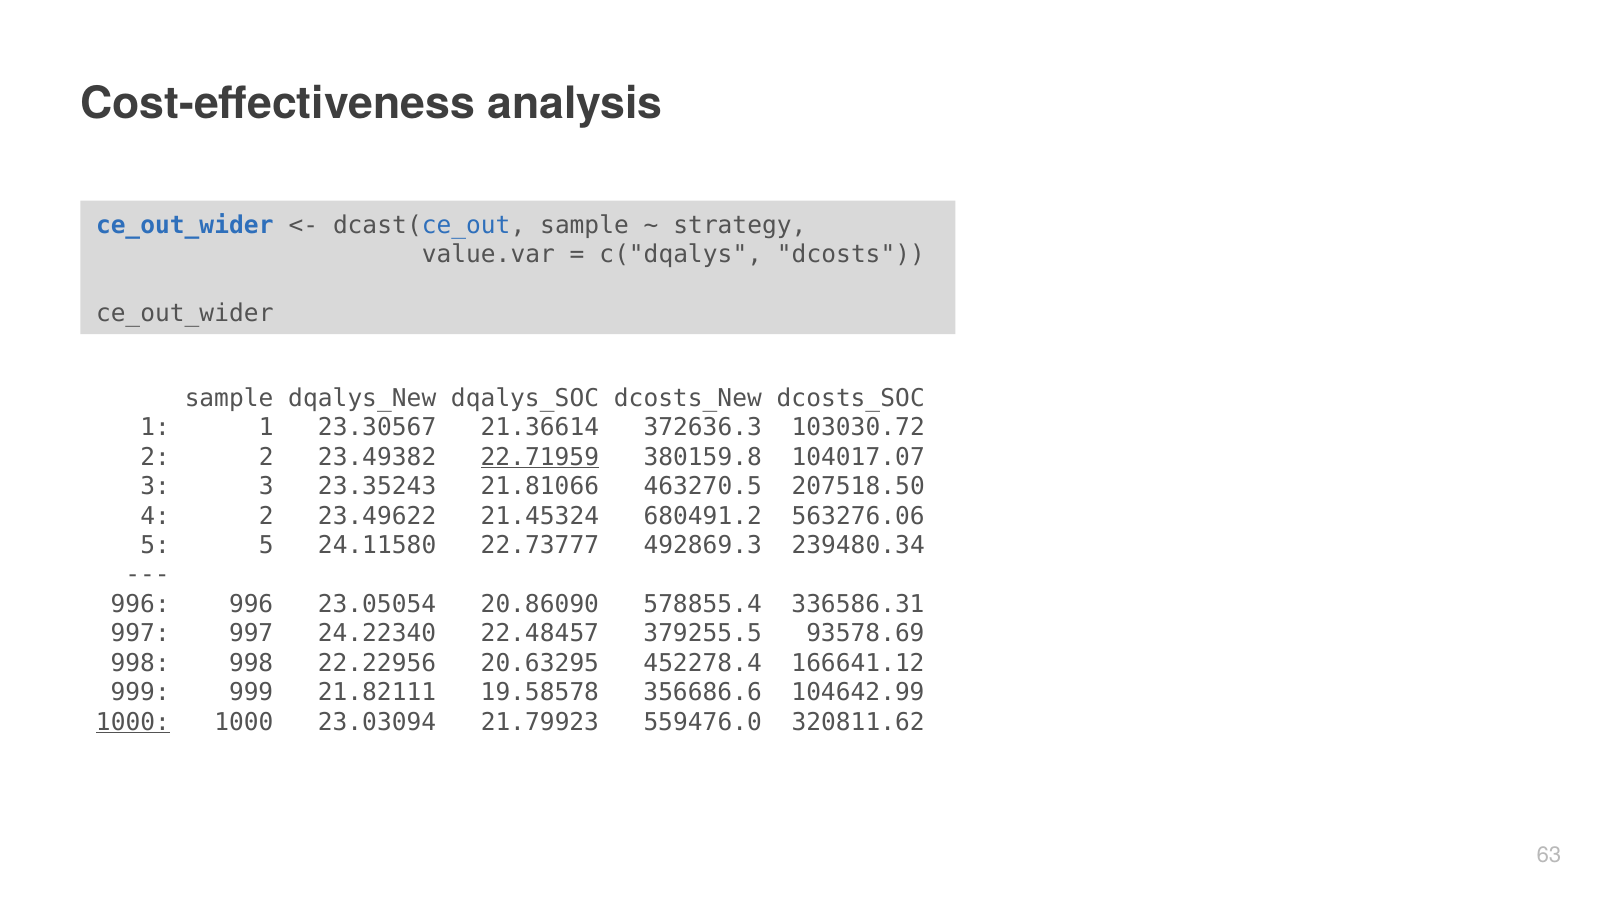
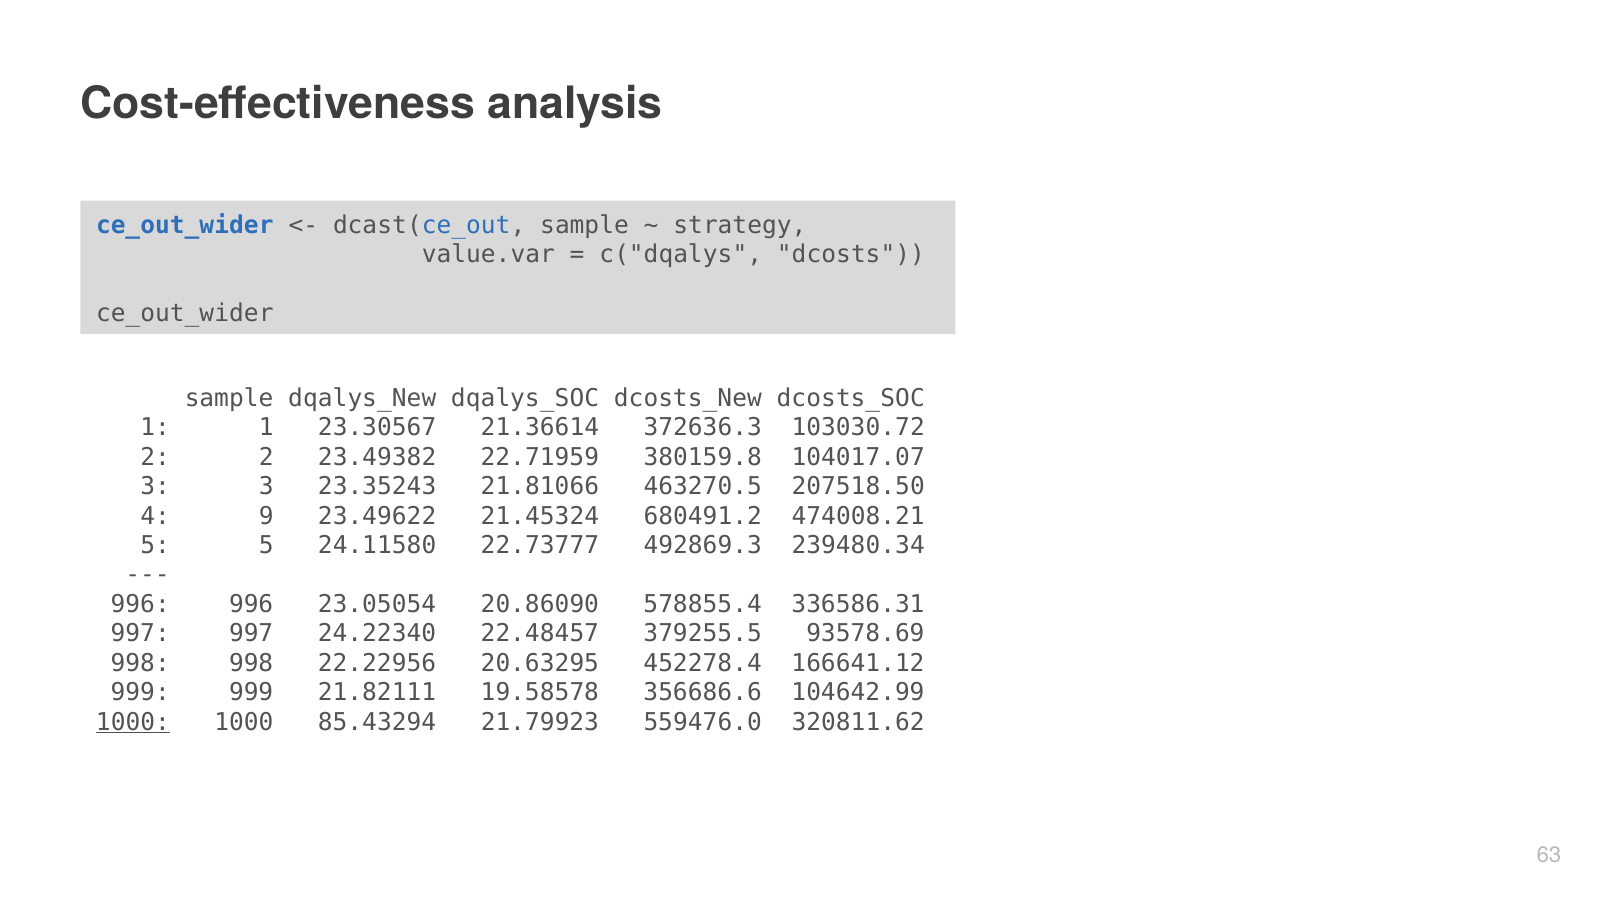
22.71959 underline: present -> none
4 2: 2 -> 9
563276.06: 563276.06 -> 474008.21
23.03094: 23.03094 -> 85.43294
